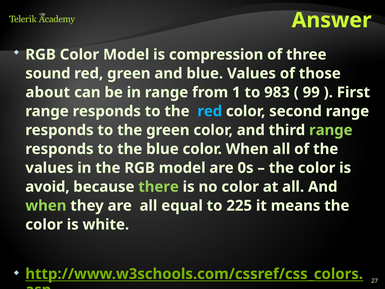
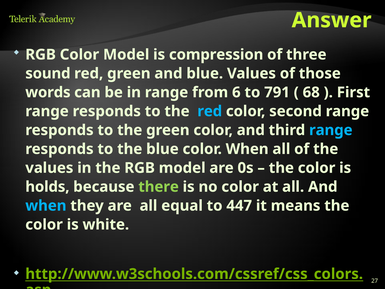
about: about -> words
1: 1 -> 6
983: 983 -> 791
99: 99 -> 68
range at (331, 130) colour: light green -> light blue
avoid: avoid -> holds
when at (46, 206) colour: light green -> light blue
225: 225 -> 447
